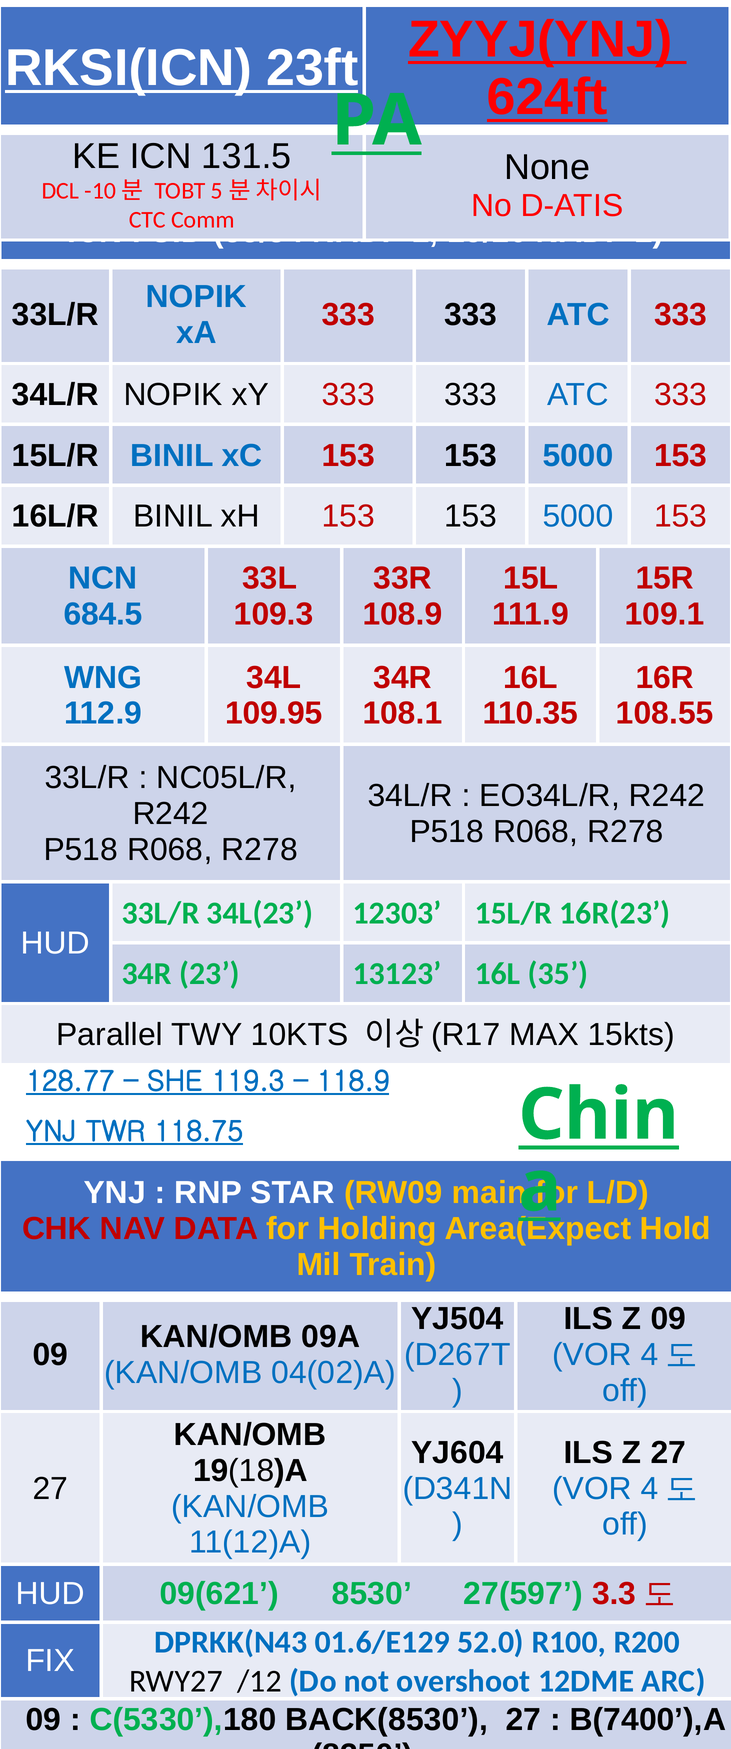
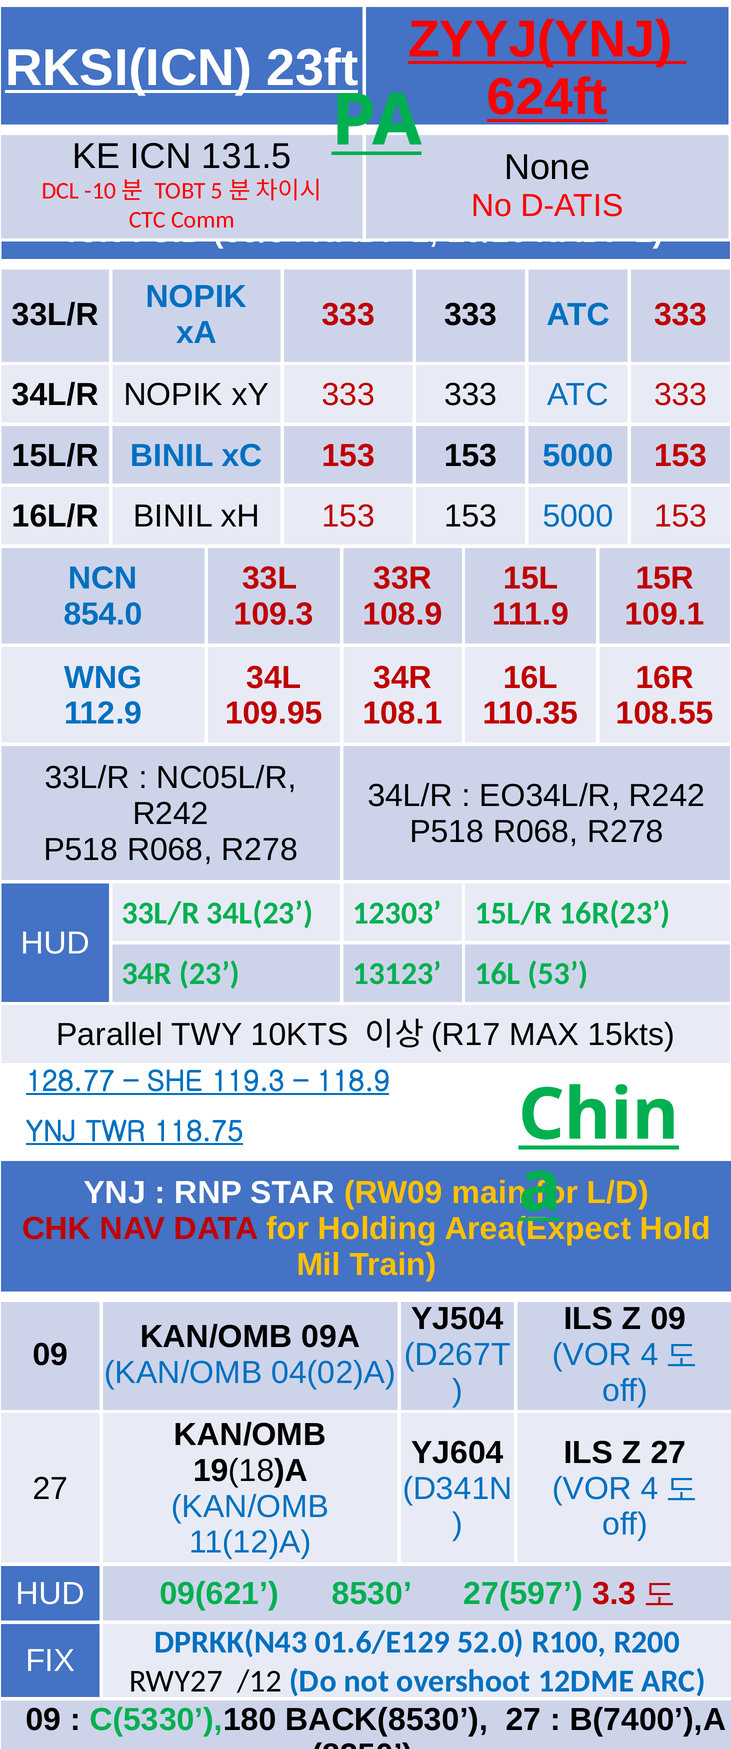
684.5: 684.5 -> 854.0
35: 35 -> 53
